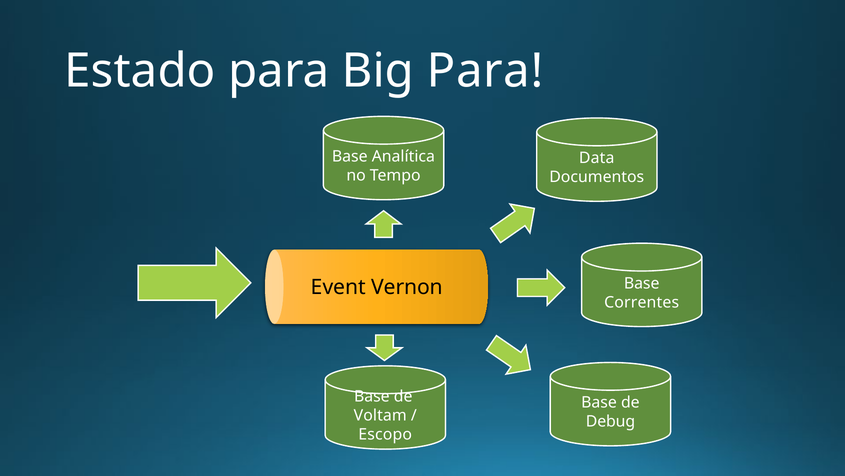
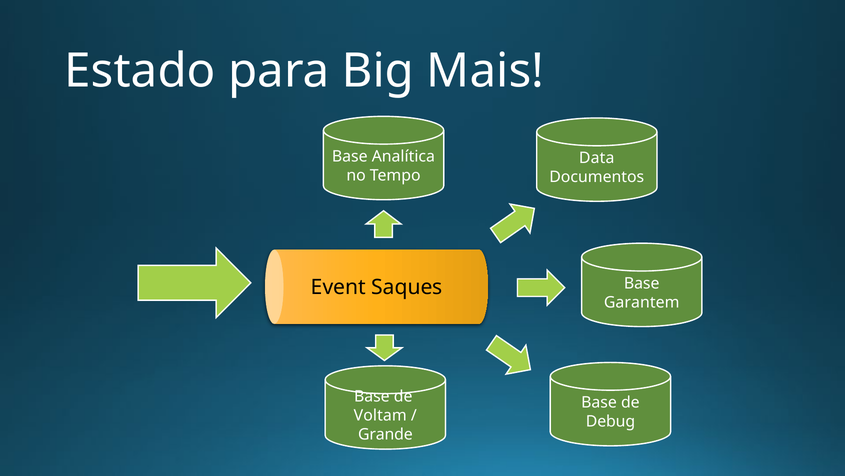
Big Para: Para -> Mais
Vernon: Vernon -> Saques
Correntes: Correntes -> Garantem
Escopo: Escopo -> Grande
